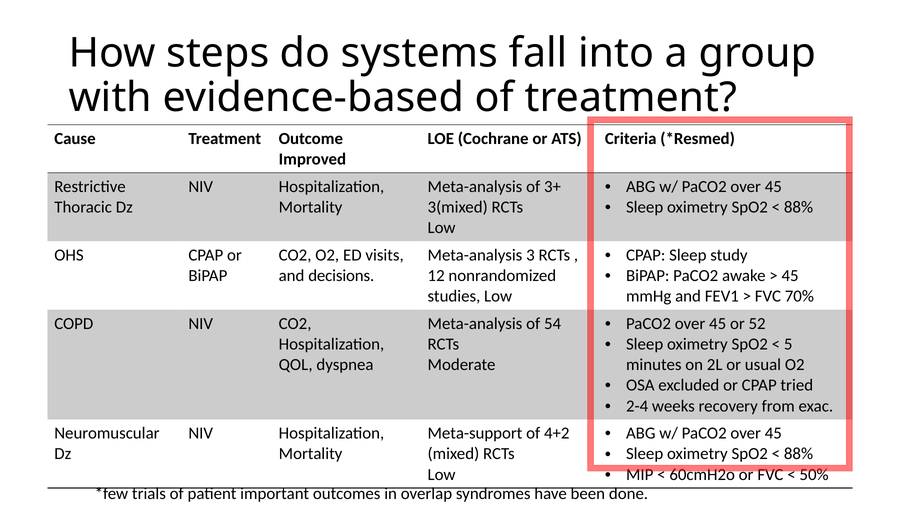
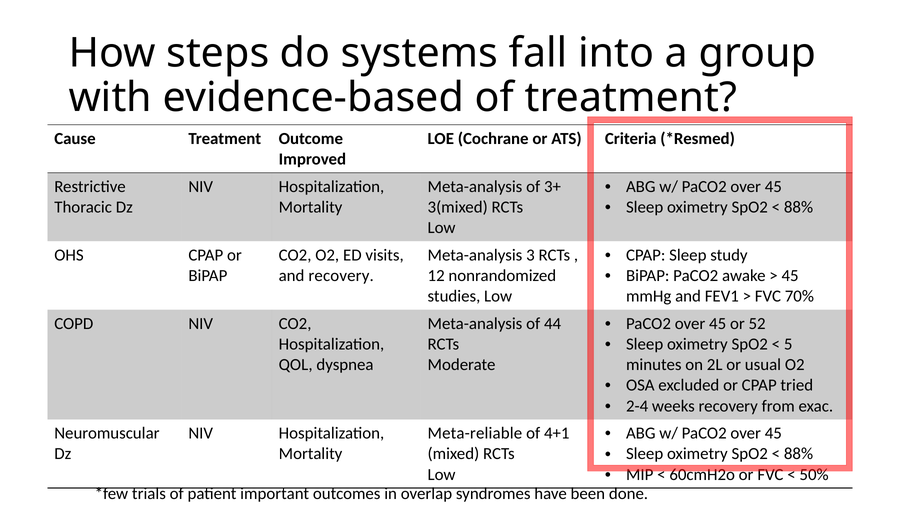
and decisions: decisions -> recovery
54: 54 -> 44
Meta-support: Meta-support -> Meta-reliable
4+2: 4+2 -> 4+1
